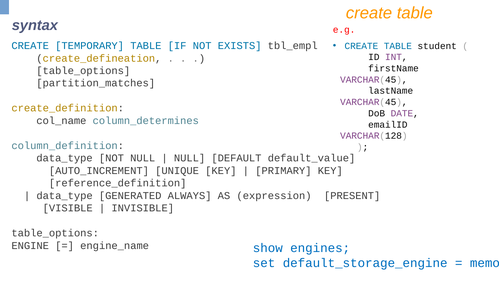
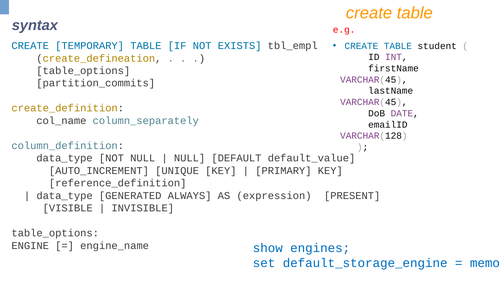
partition_matches: partition_matches -> partition_commits
column_determines: column_determines -> column_separately
